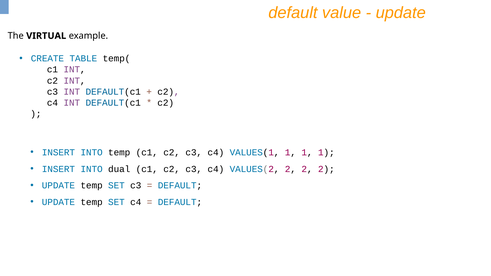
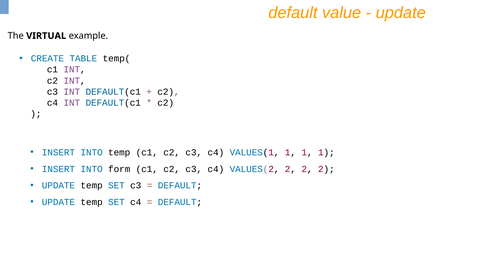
dual: dual -> form
